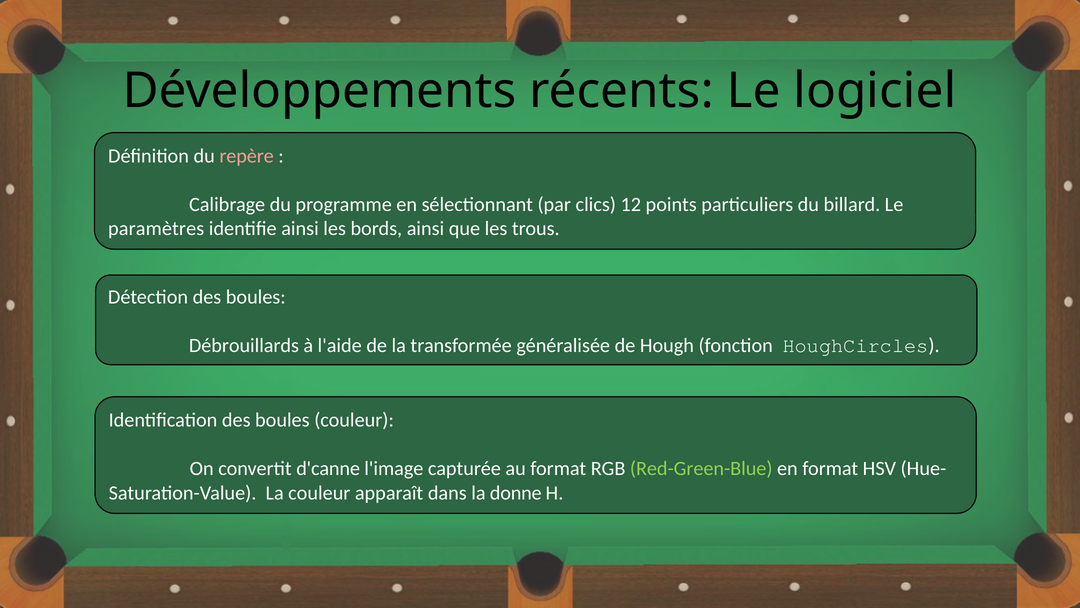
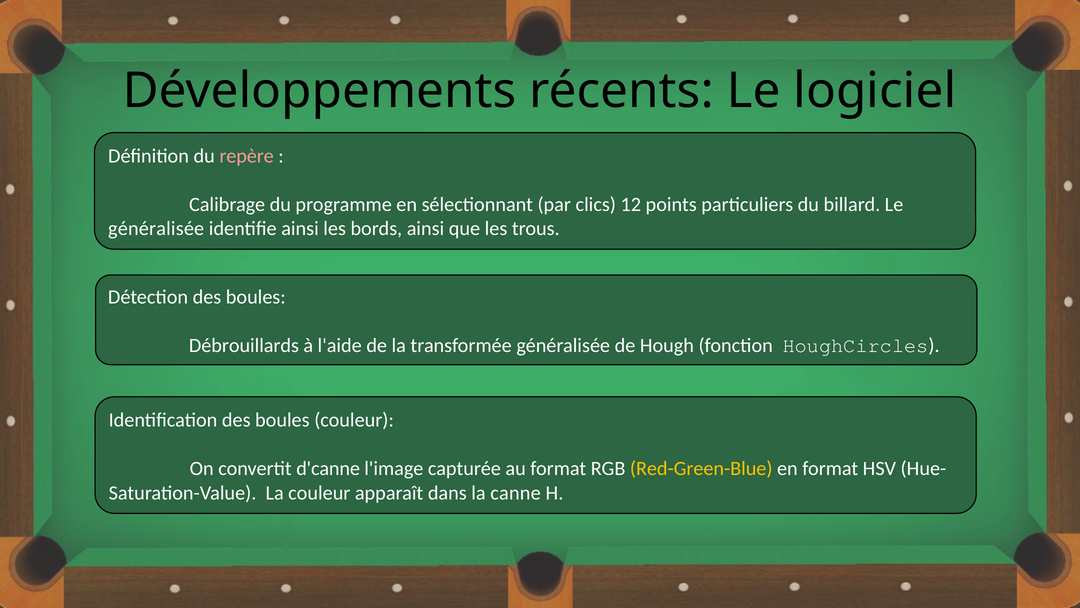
paramètres at (156, 229): paramètres -> généralisée
Red-Green-Blue colour: light green -> yellow
donne: donne -> canne
